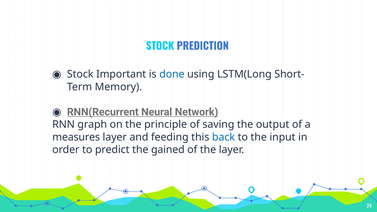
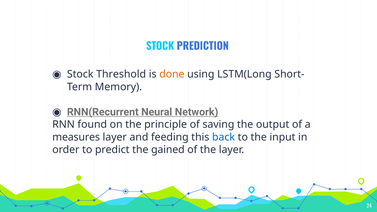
Important: Important -> Threshold
done colour: blue -> orange
graph: graph -> found
